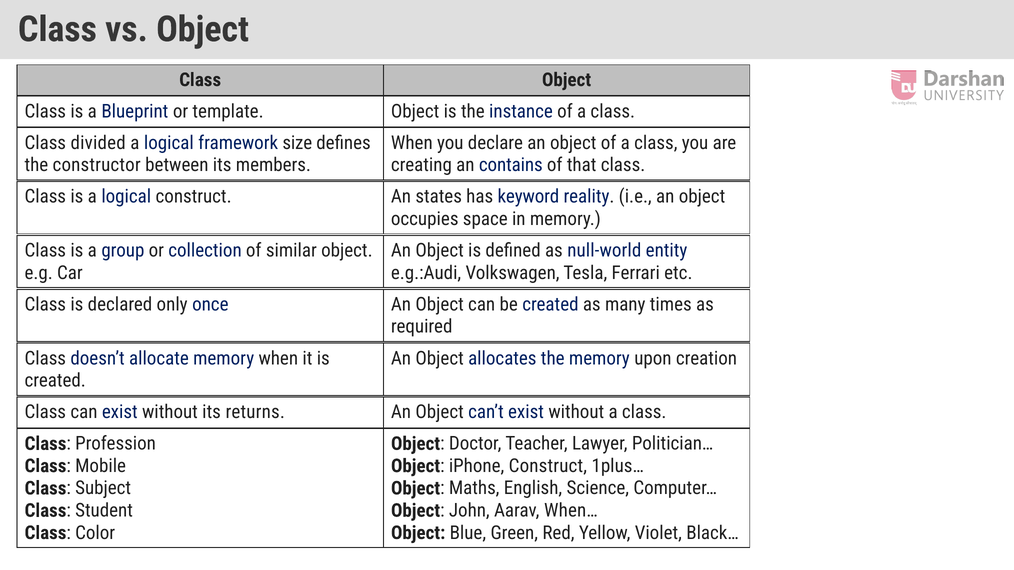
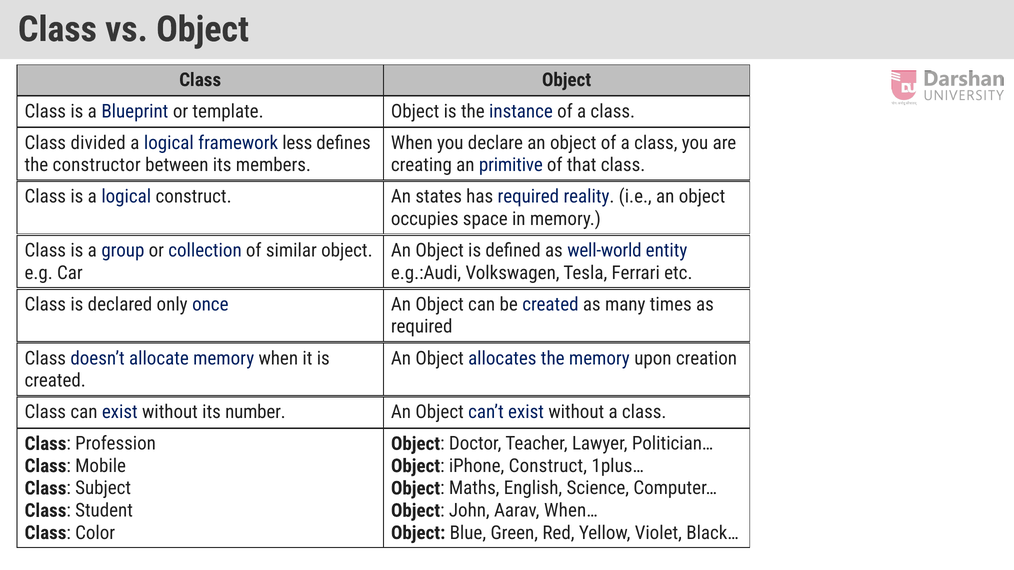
size: size -> less
contains: contains -> primitive
has keyword: keyword -> required
null-world: null-world -> well-world
returns: returns -> number
